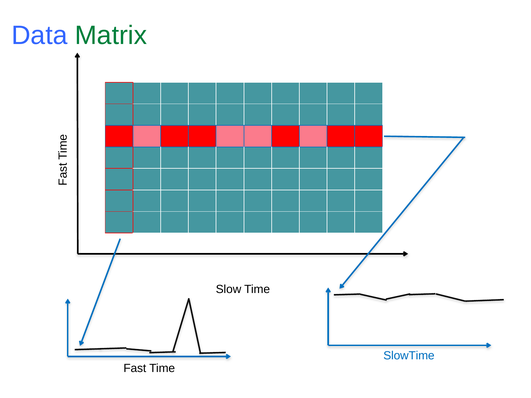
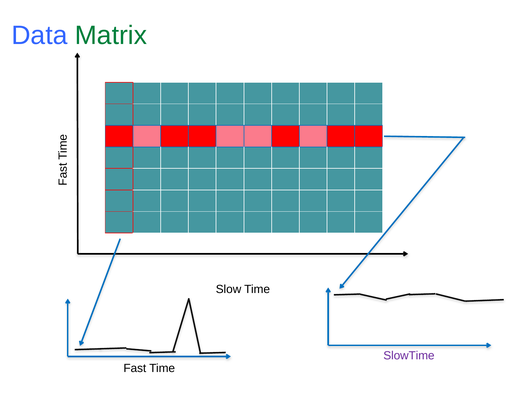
SlowTime colour: blue -> purple
